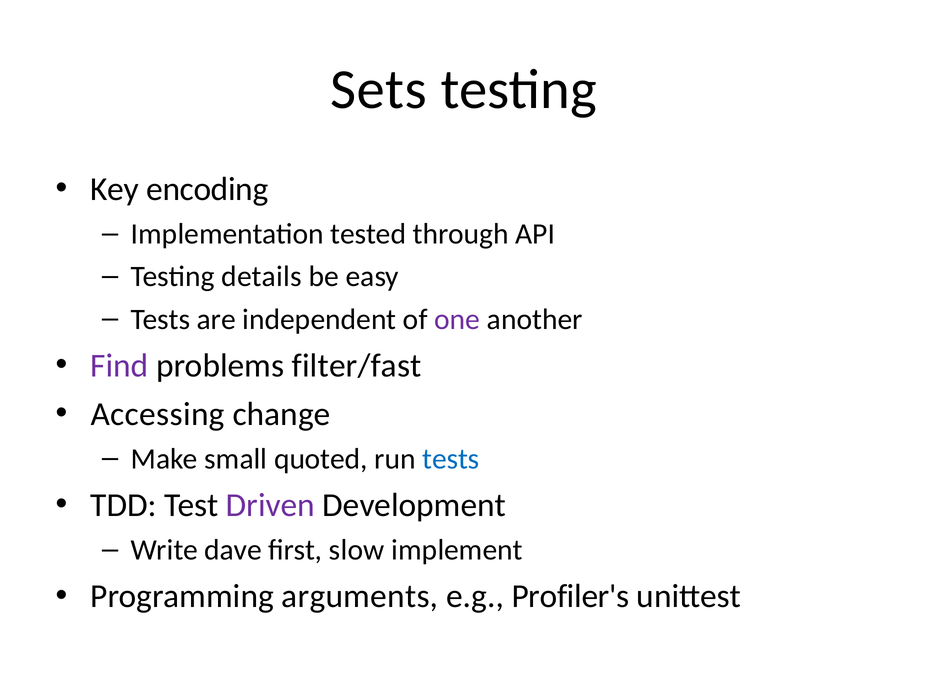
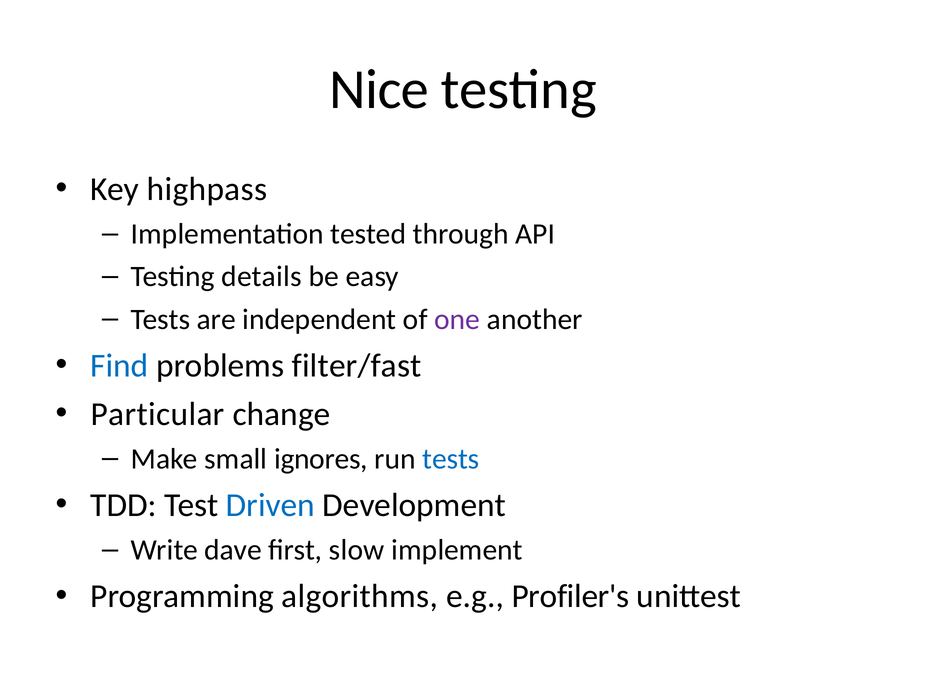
Sets: Sets -> Nice
encoding: encoding -> highpass
Find colour: purple -> blue
Accessing: Accessing -> Particular
quoted: quoted -> ignores
Driven colour: purple -> blue
arguments: arguments -> algorithms
